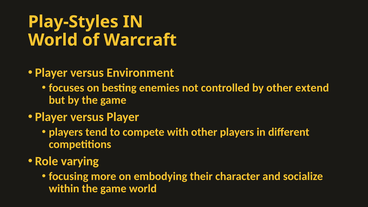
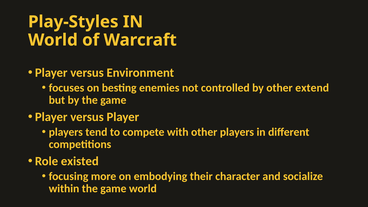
varying: varying -> existed
